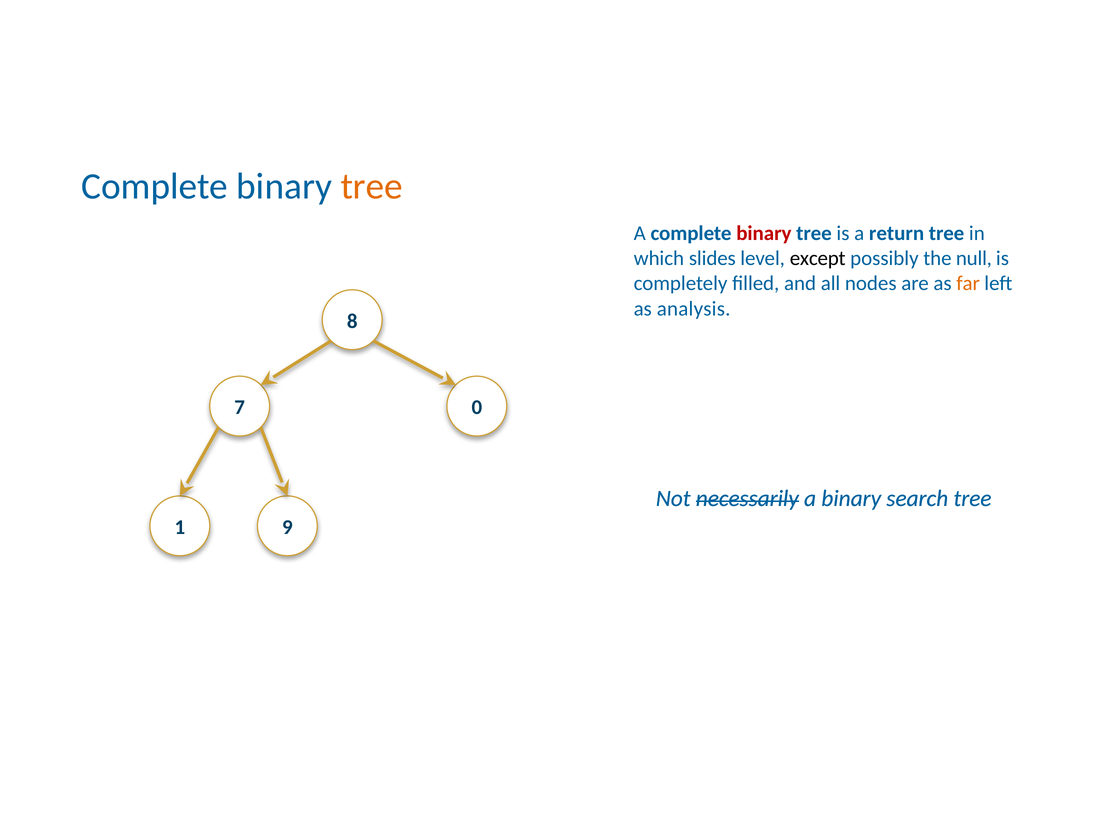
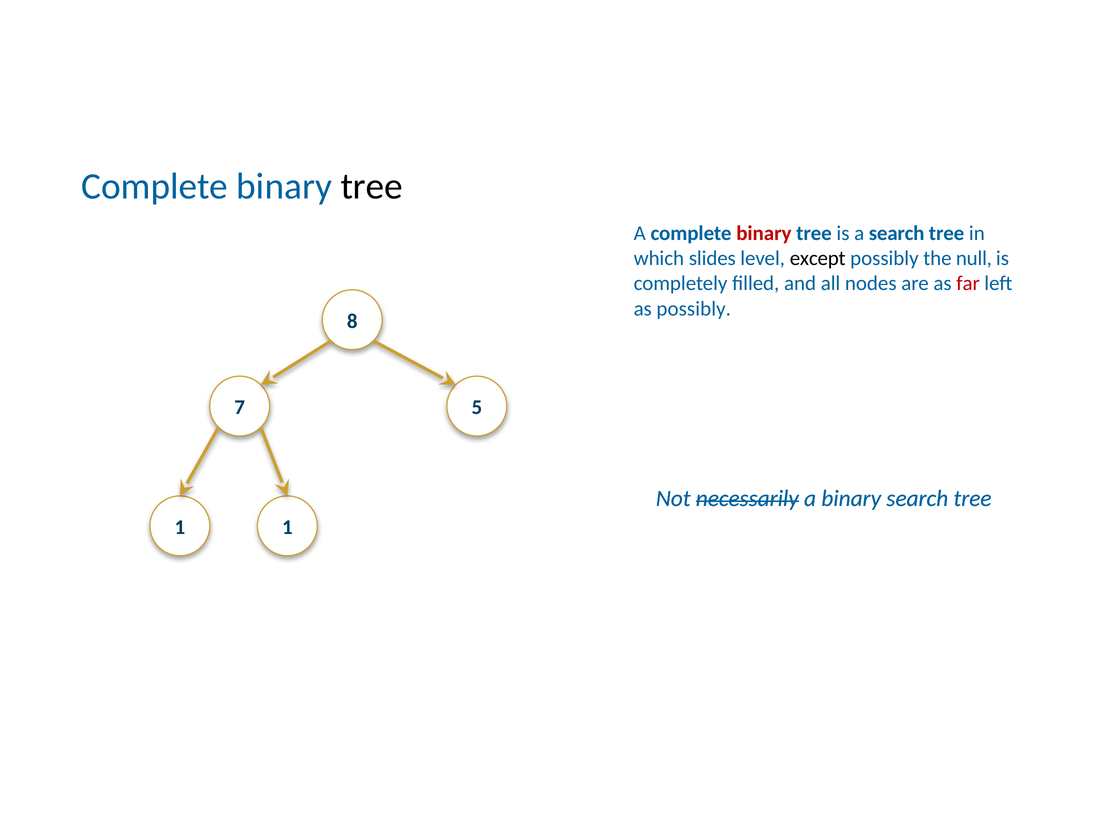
tree at (372, 186) colour: orange -> black
a return: return -> search
far colour: orange -> red
as analysis: analysis -> possibly
0: 0 -> 5
1 9: 9 -> 1
